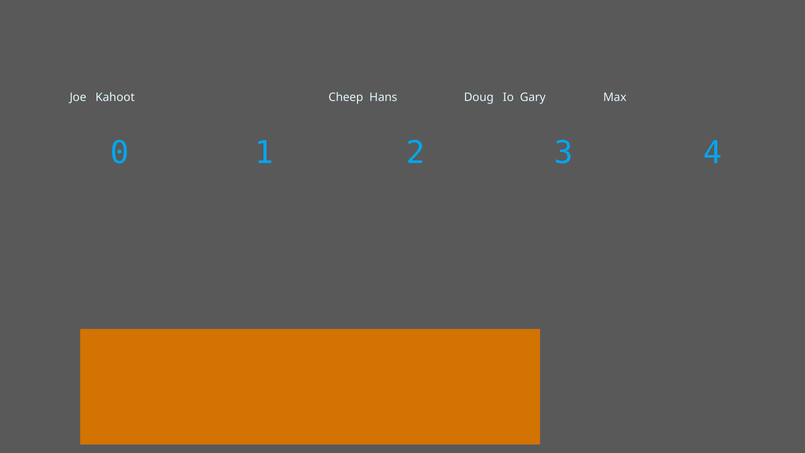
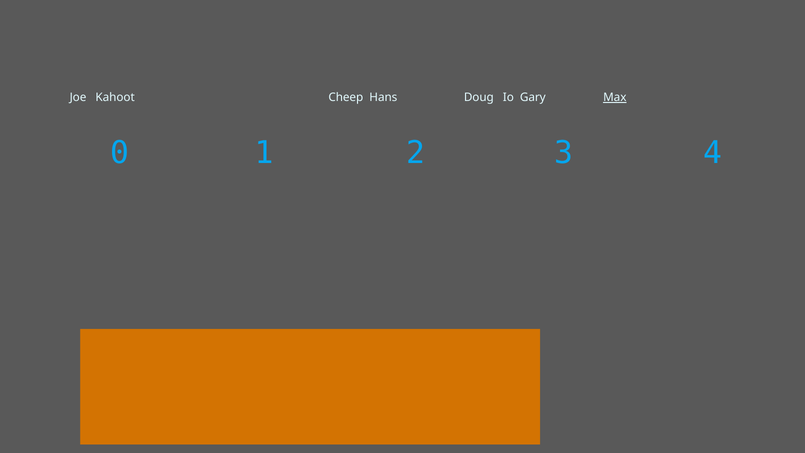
Max underline: none -> present
